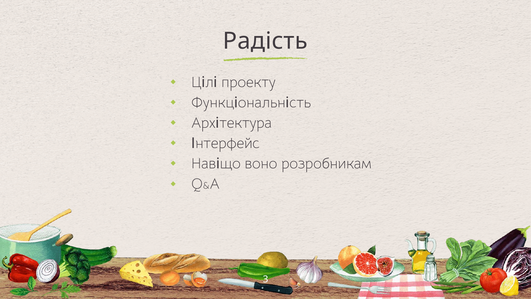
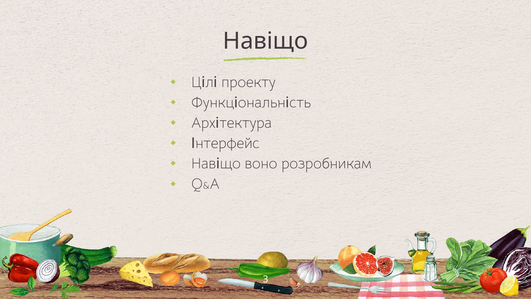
Радість: Радість -> Навіщо
